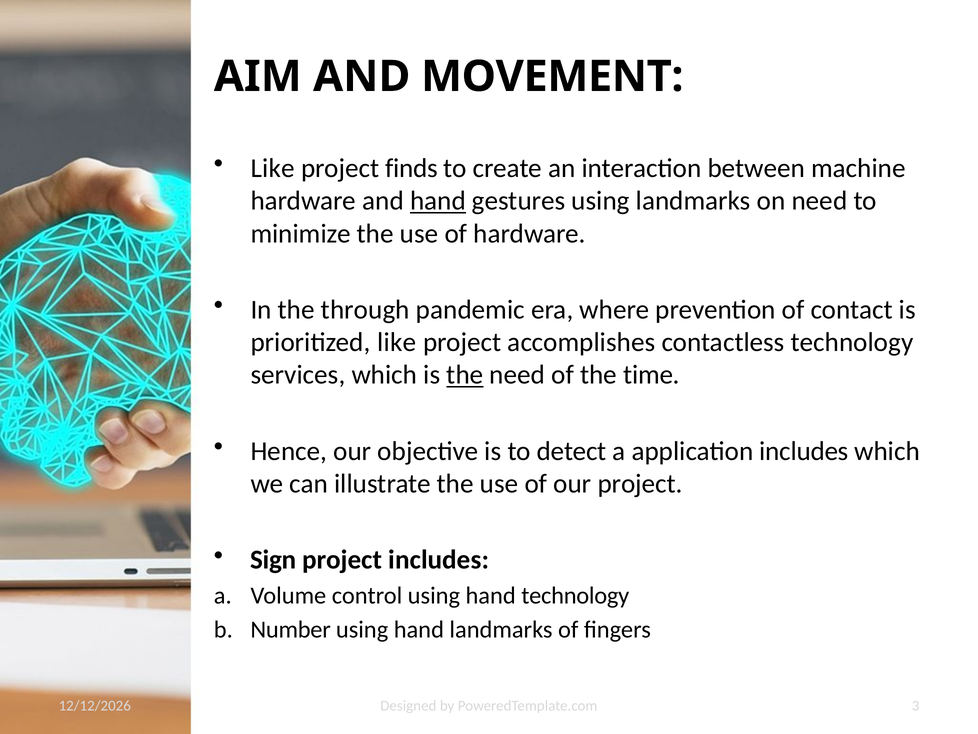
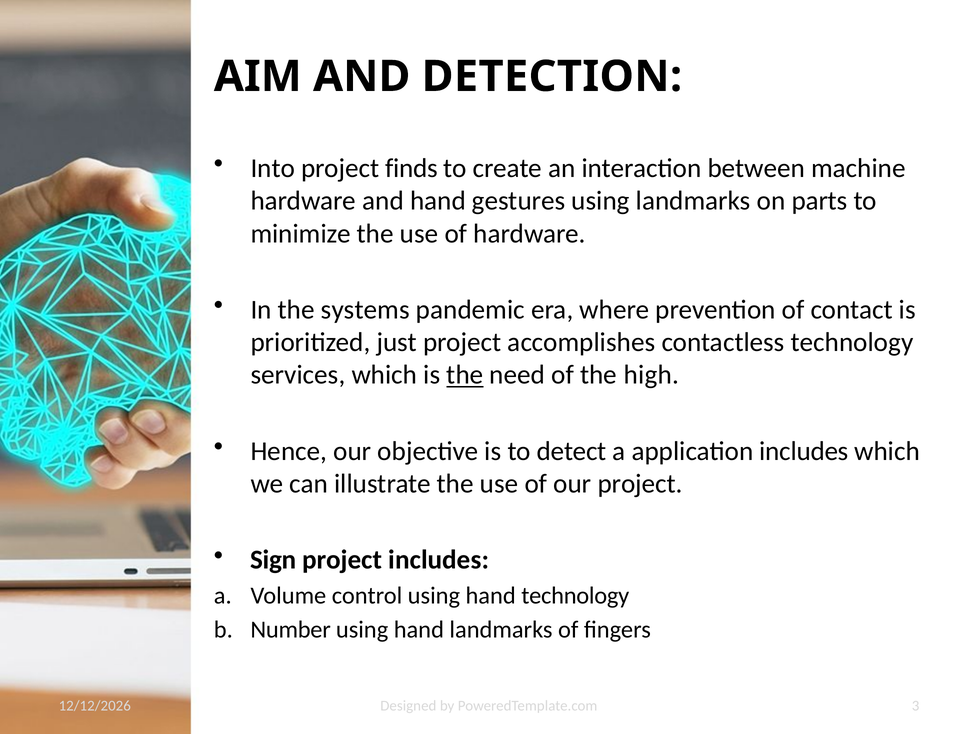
MOVEMENT: MOVEMENT -> DETECTION
Like at (273, 168): Like -> Into
hand at (438, 201) underline: present -> none
on need: need -> parts
through: through -> systems
prioritized like: like -> just
time: time -> high
